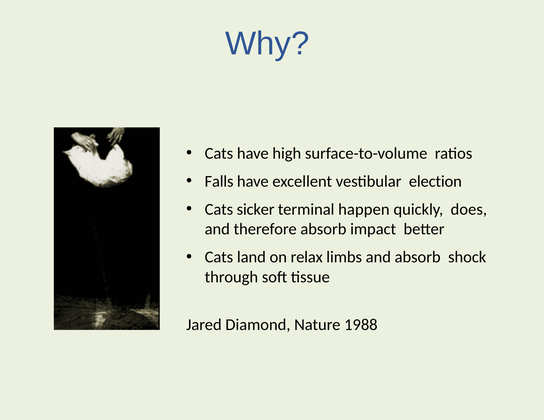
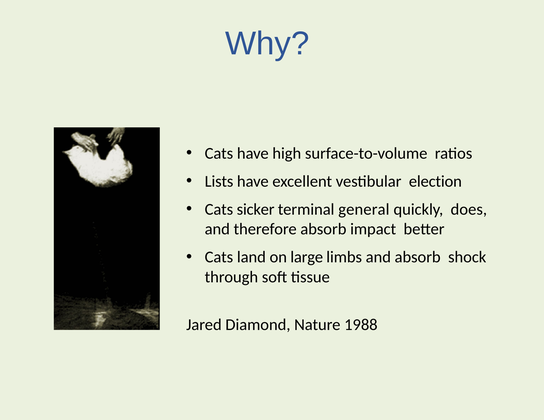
Falls: Falls -> Lists
happen: happen -> general
relax: relax -> large
